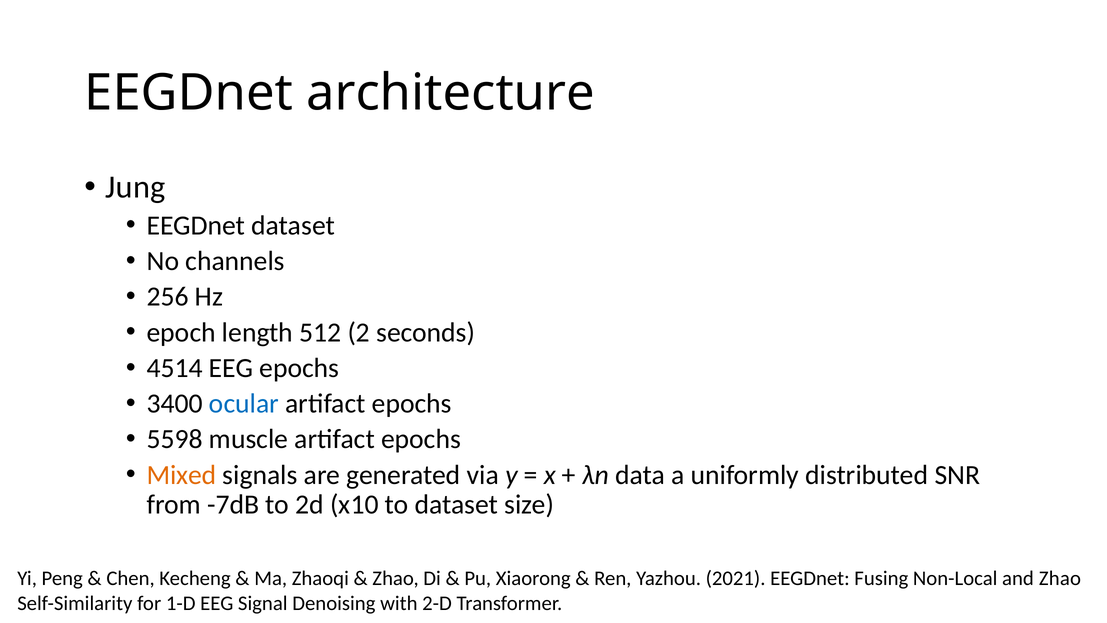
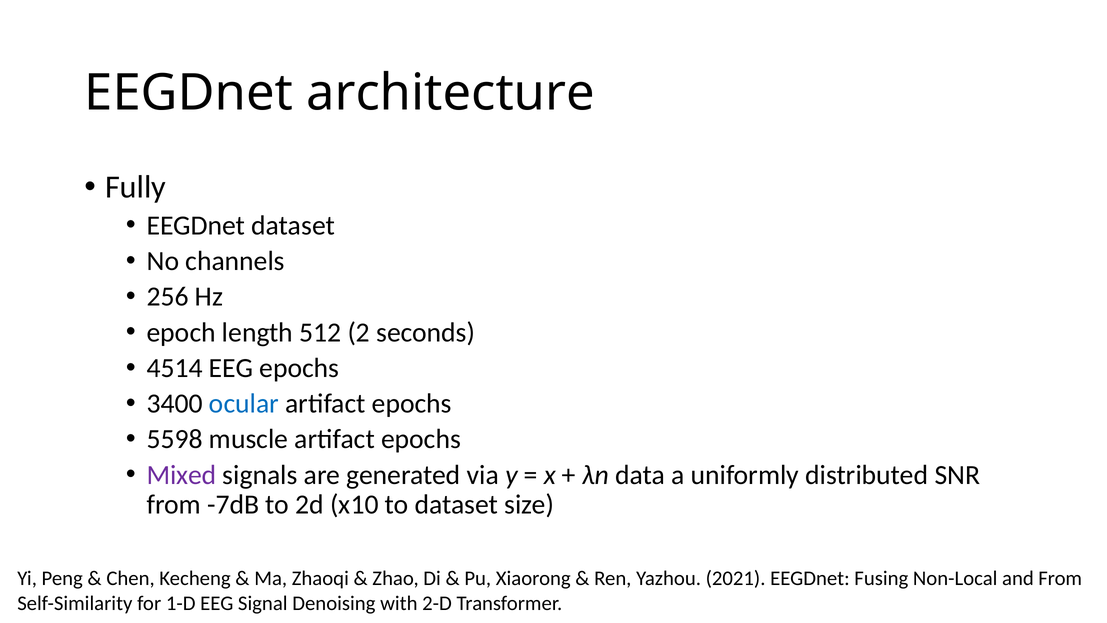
Jung: Jung -> Fully
Mixed colour: orange -> purple
and Zhao: Zhao -> From
